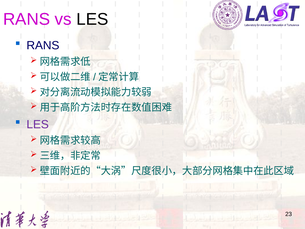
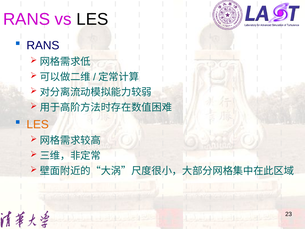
LES at (38, 124) colour: purple -> orange
